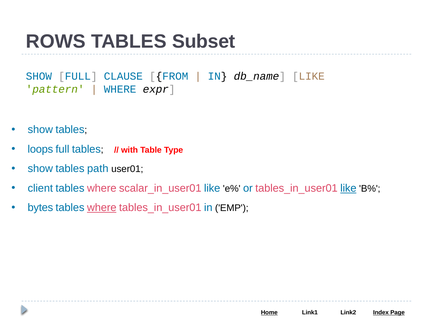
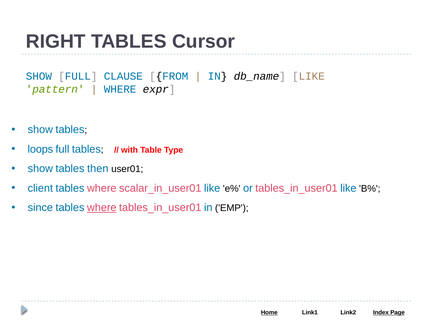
ROWS: ROWS -> RIGHT
Subset: Subset -> Cursor
path: path -> then
like at (348, 188) underline: present -> none
bytes: bytes -> since
